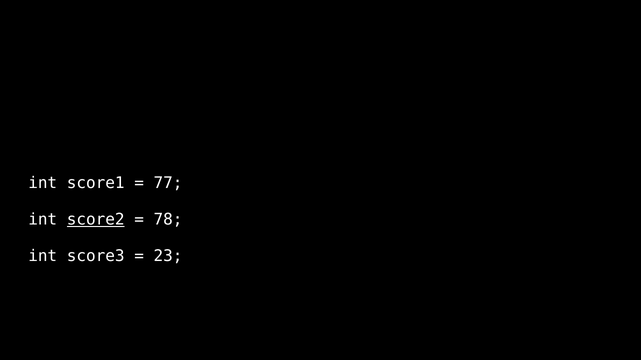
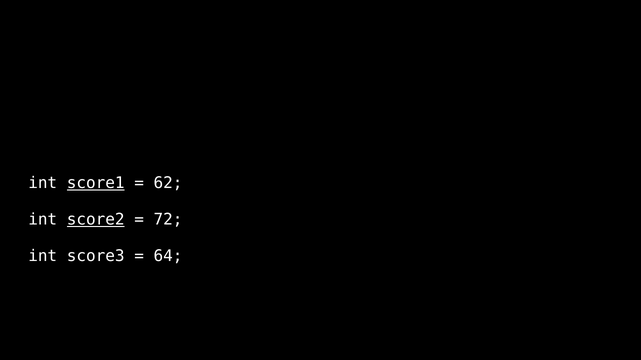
score1 underline: none -> present
77: 77 -> 62
78: 78 -> 72
23: 23 -> 64
